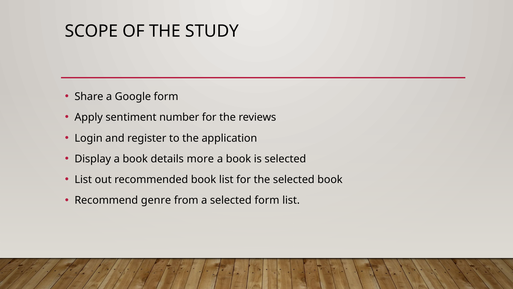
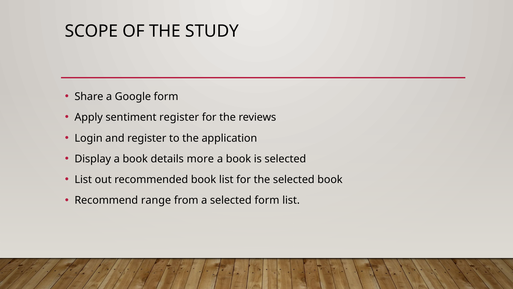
sentiment number: number -> register
genre: genre -> range
